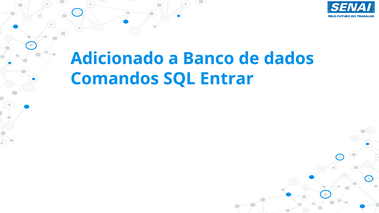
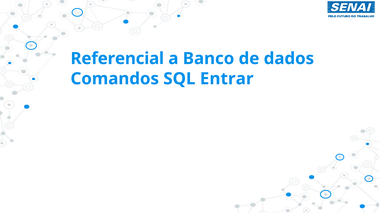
Adicionado: Adicionado -> Referencial
